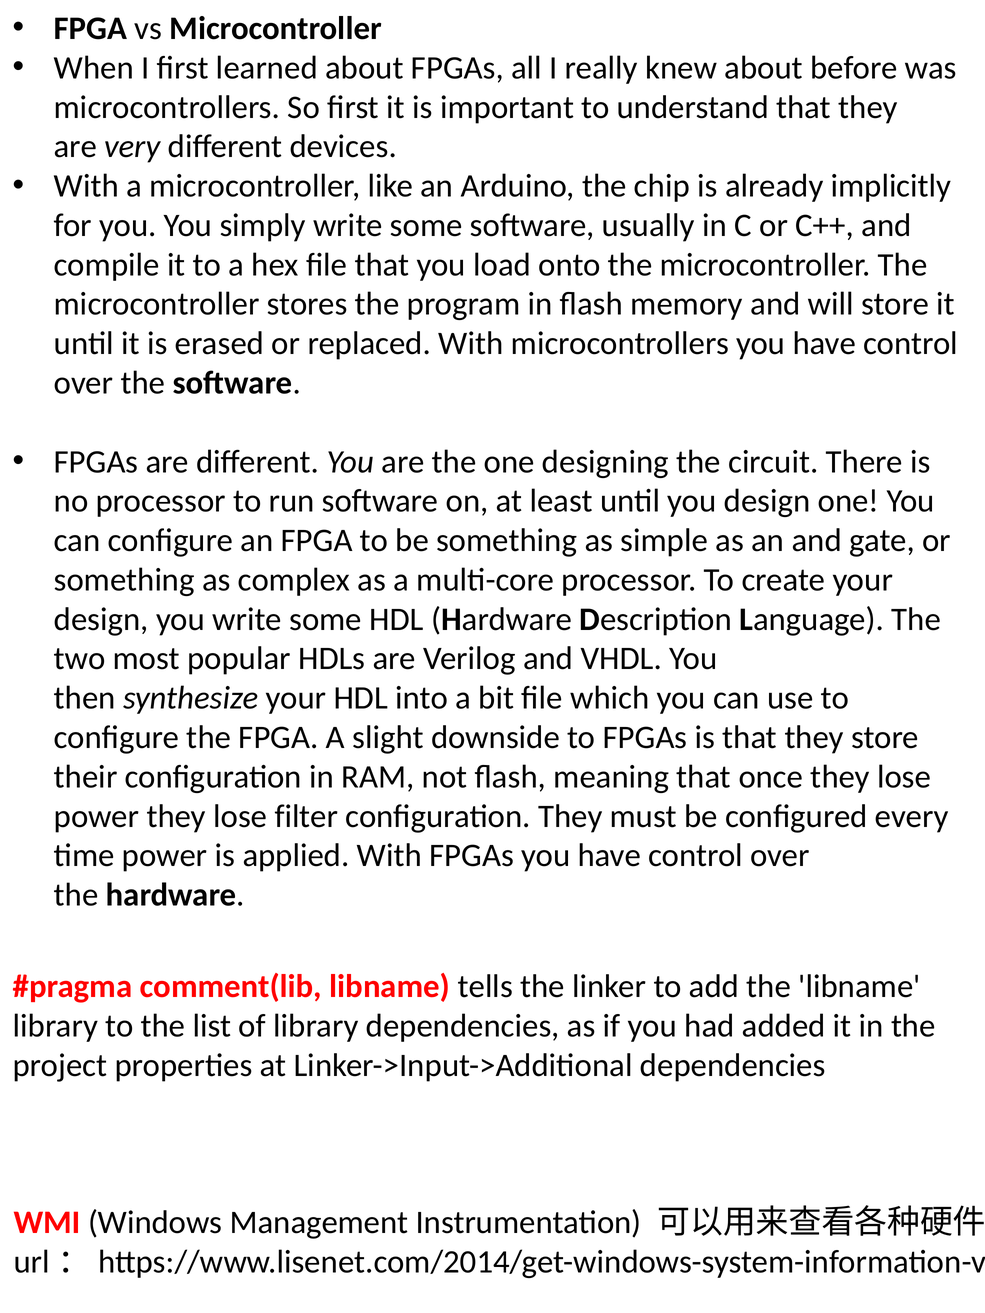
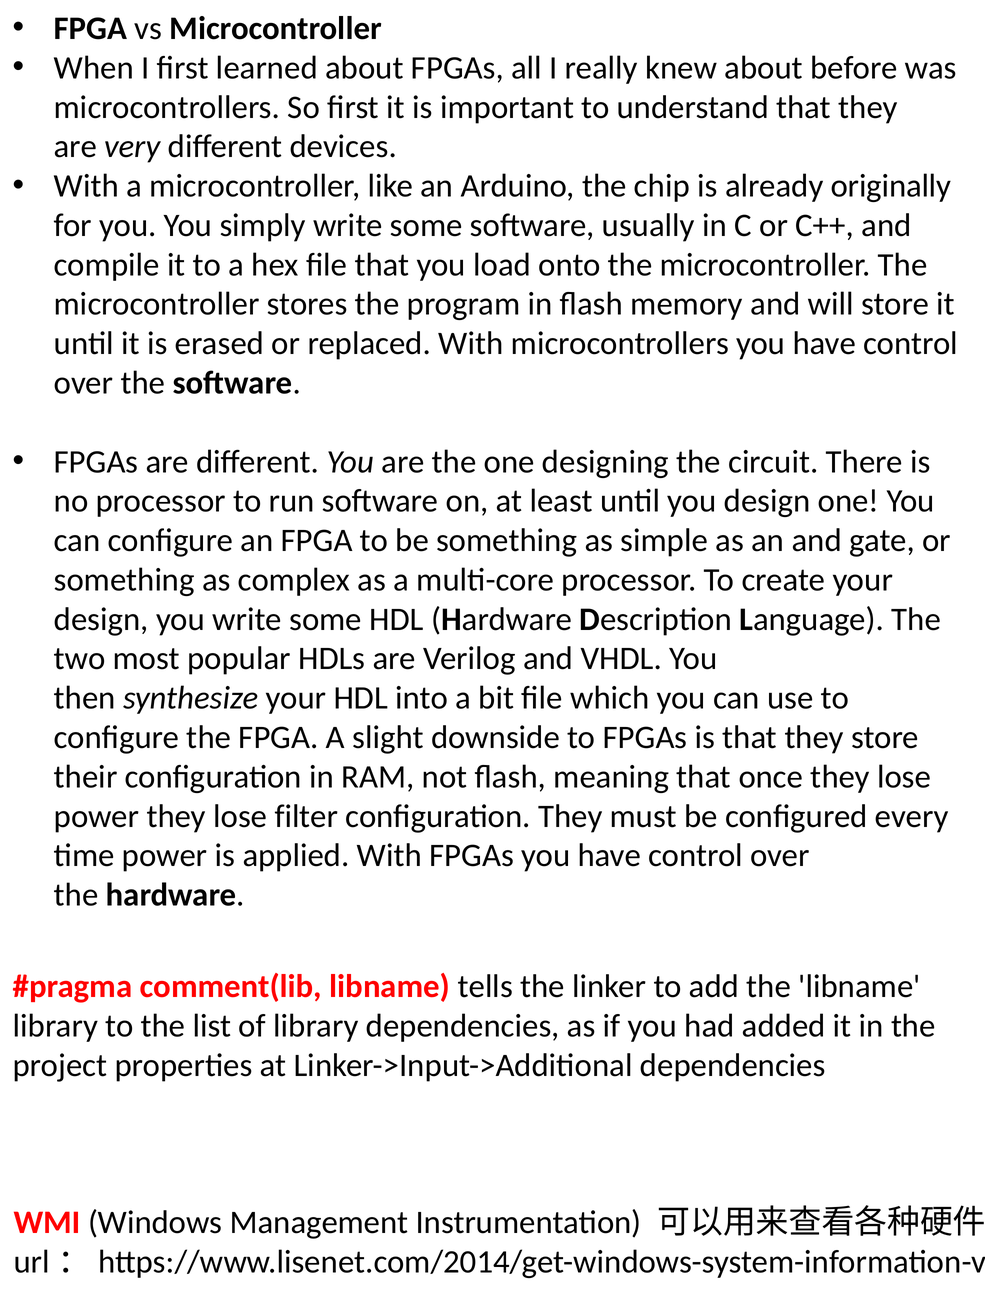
implicitly: implicitly -> originally
